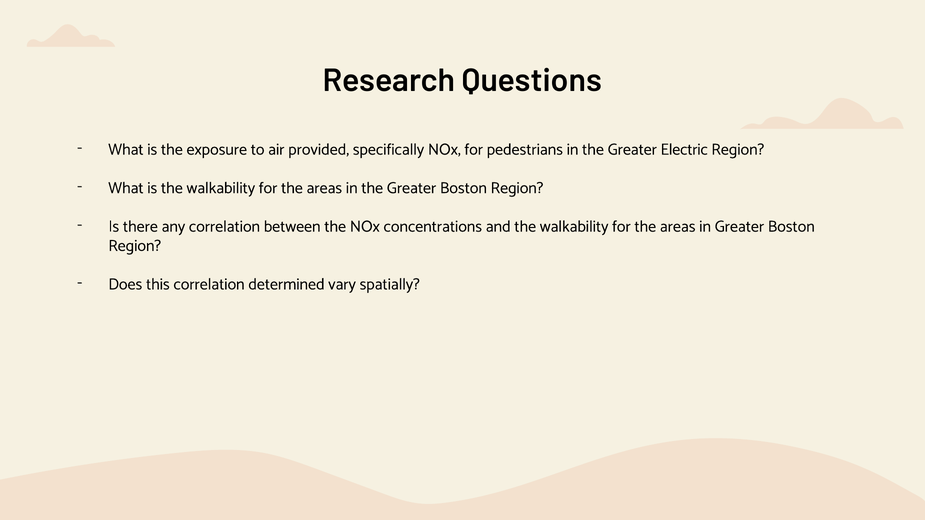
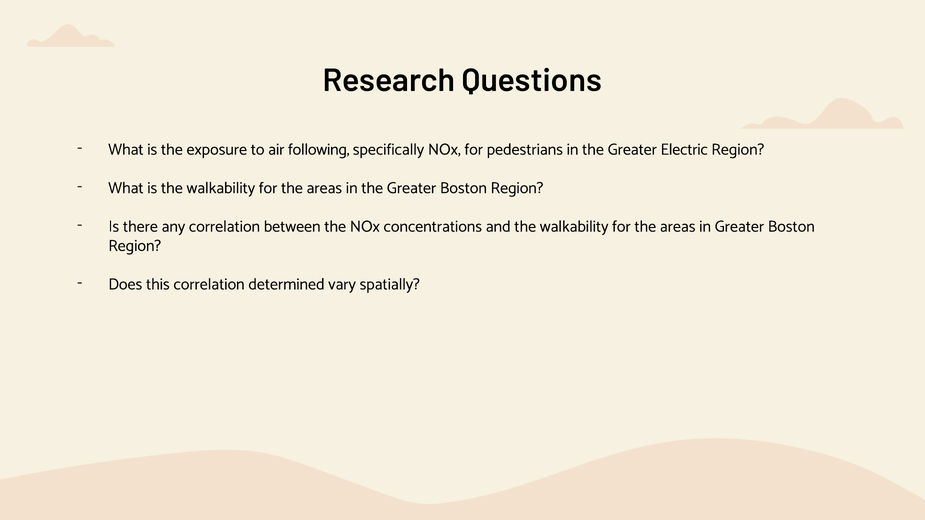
provided: provided -> following
